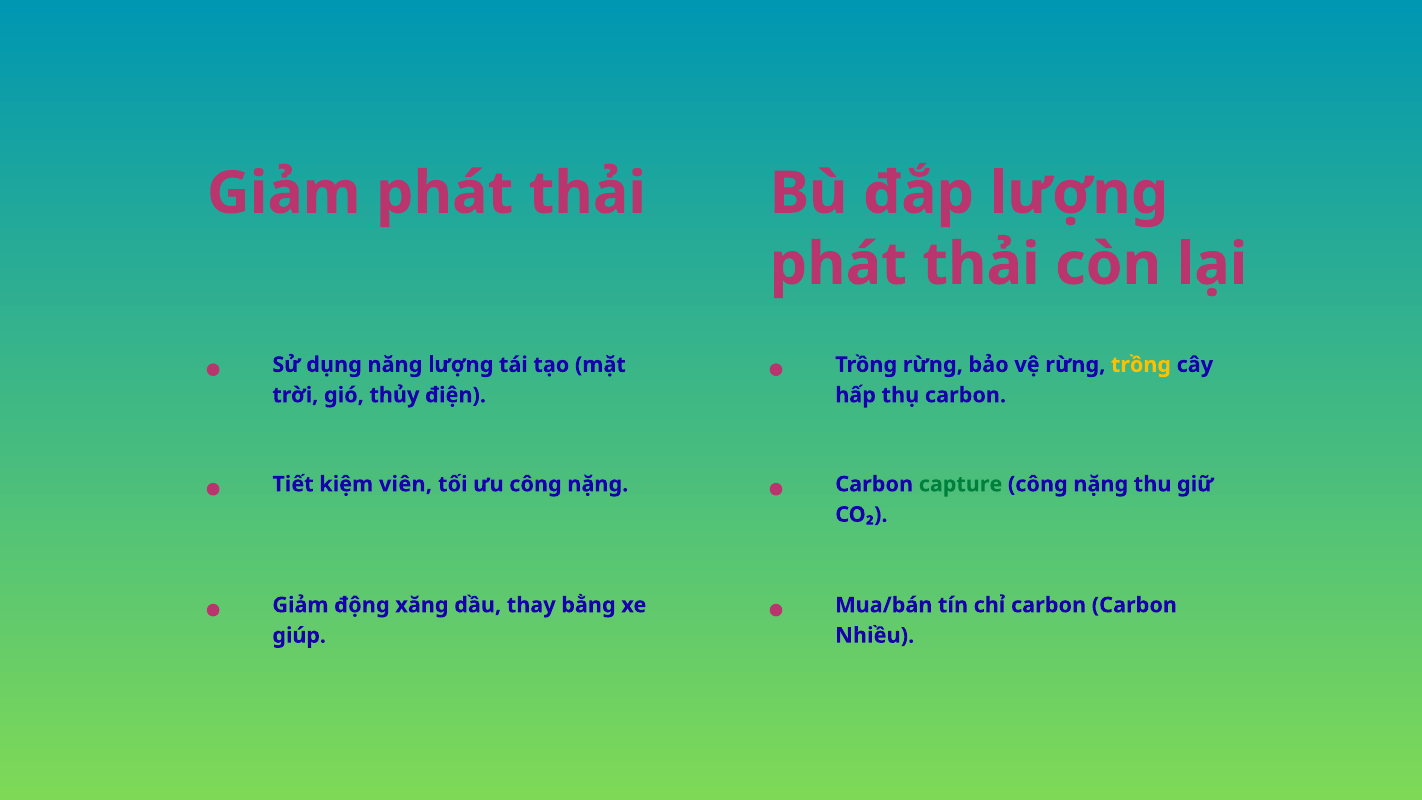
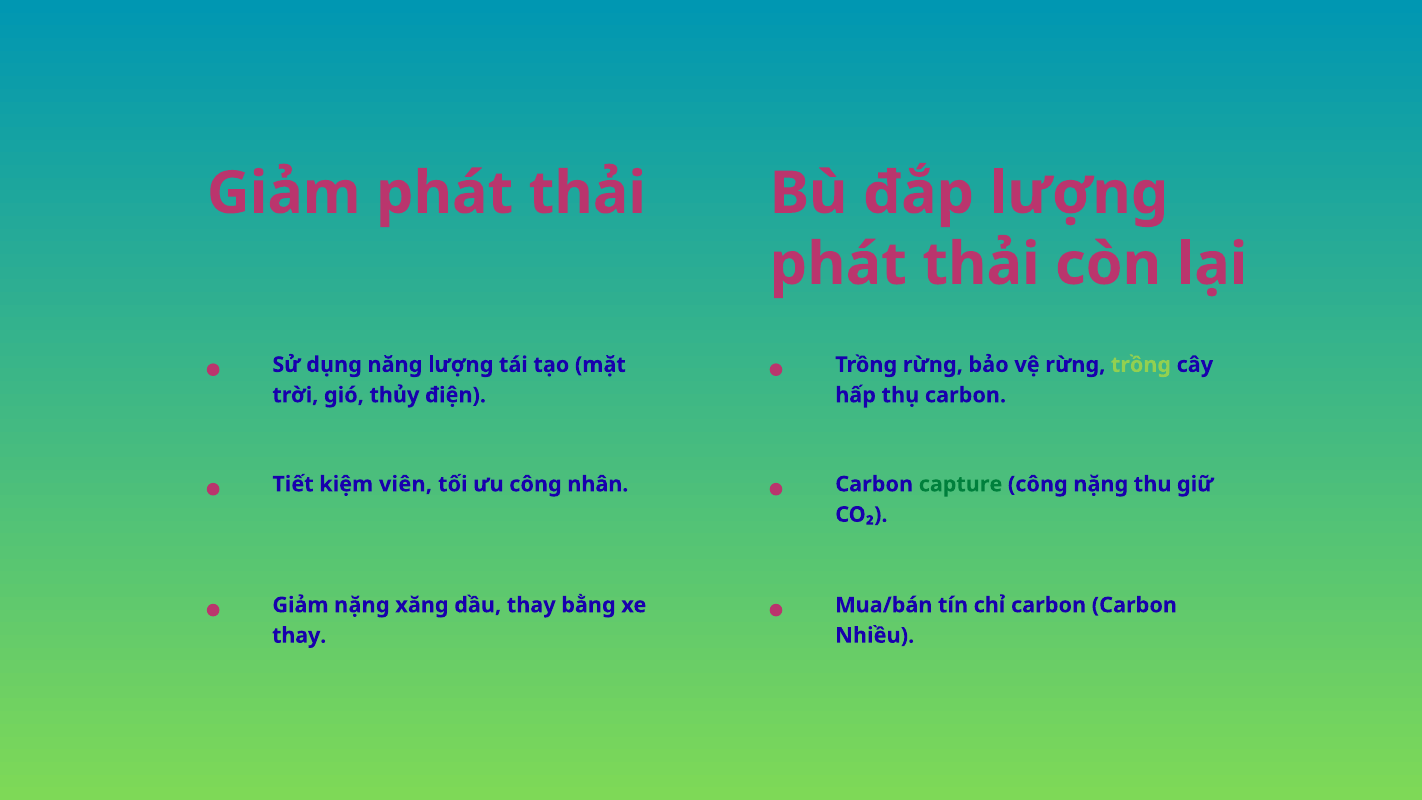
trồng at (1141, 365) colour: yellow -> light green
ưu công nặng: nặng -> nhân
Giảm động: động -> nặng
giúp at (299, 635): giúp -> thay
